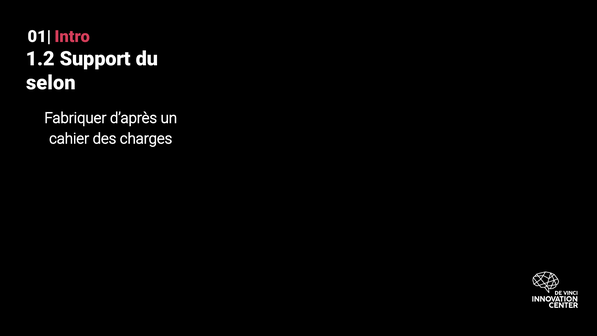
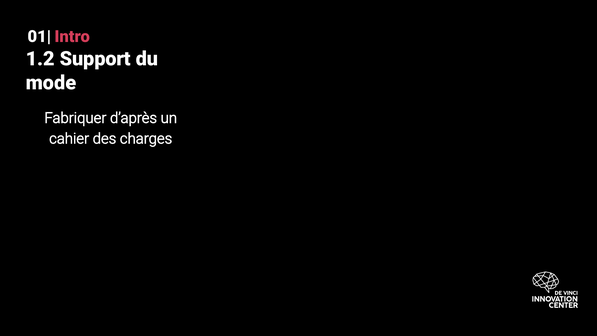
selon: selon -> mode
